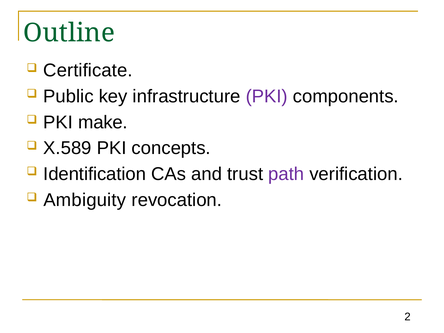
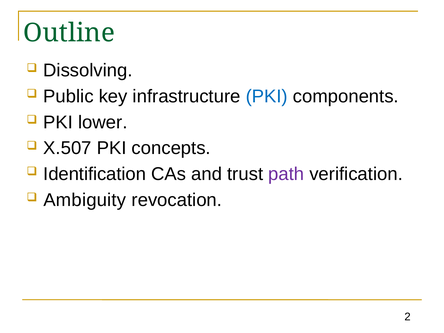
Certificate: Certificate -> Dissolving
PKI at (267, 96) colour: purple -> blue
make: make -> lower
X.589: X.589 -> X.507
